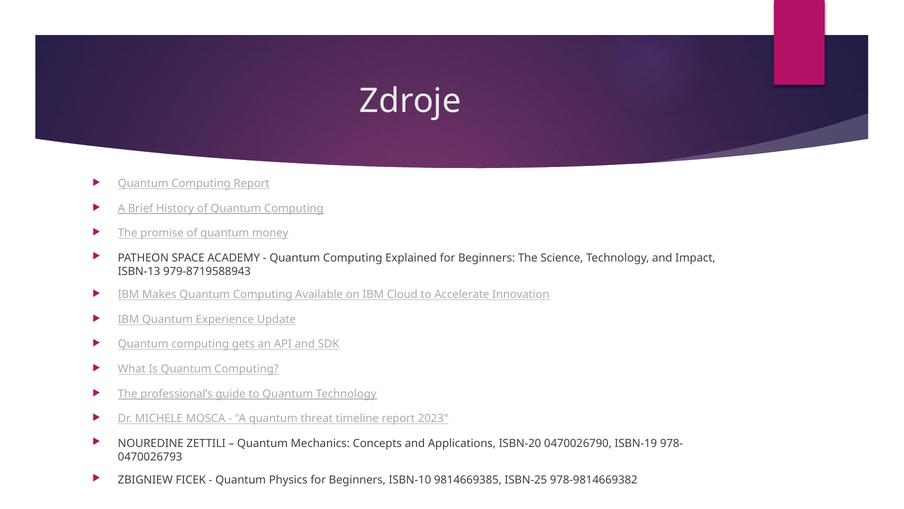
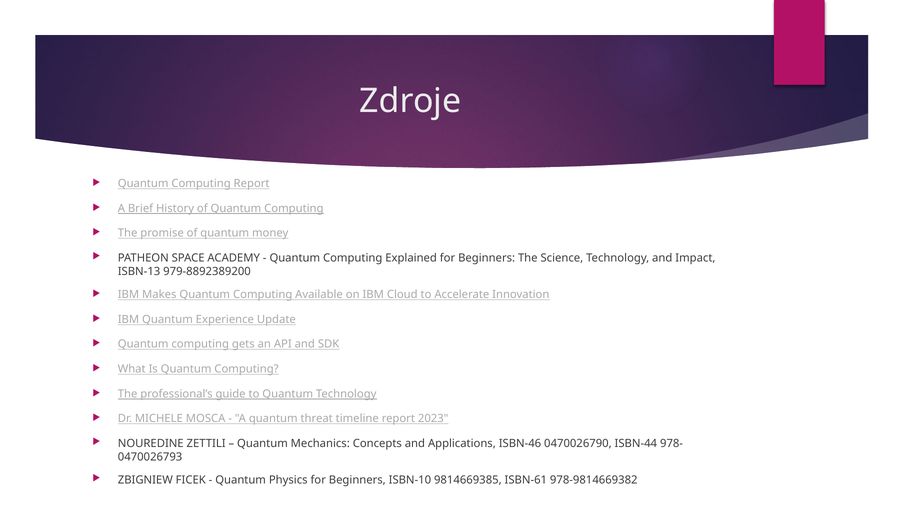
979-8719588943: 979-8719588943 -> 979-8892389200
ISBN-20: ISBN-20 -> ISBN-46
ISBN-19: ISBN-19 -> ISBN-44
ISBN-25: ISBN-25 -> ISBN-61
